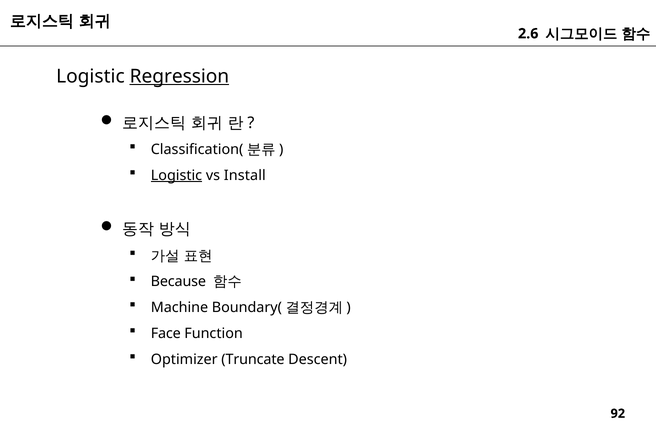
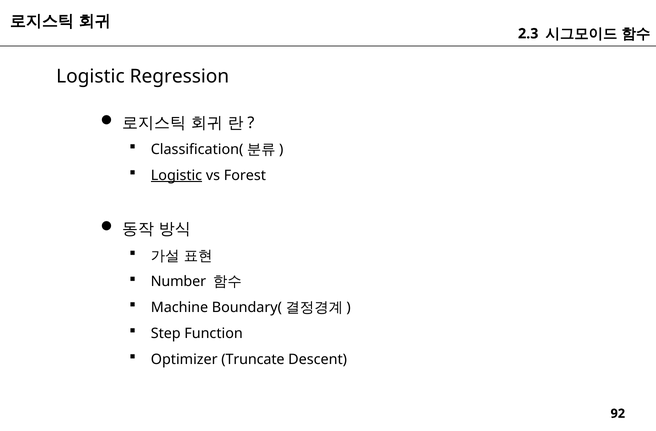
2.6: 2.6 -> 2.3
Regression underline: present -> none
Install: Install -> Forest
Because: Because -> Number
Face: Face -> Step
